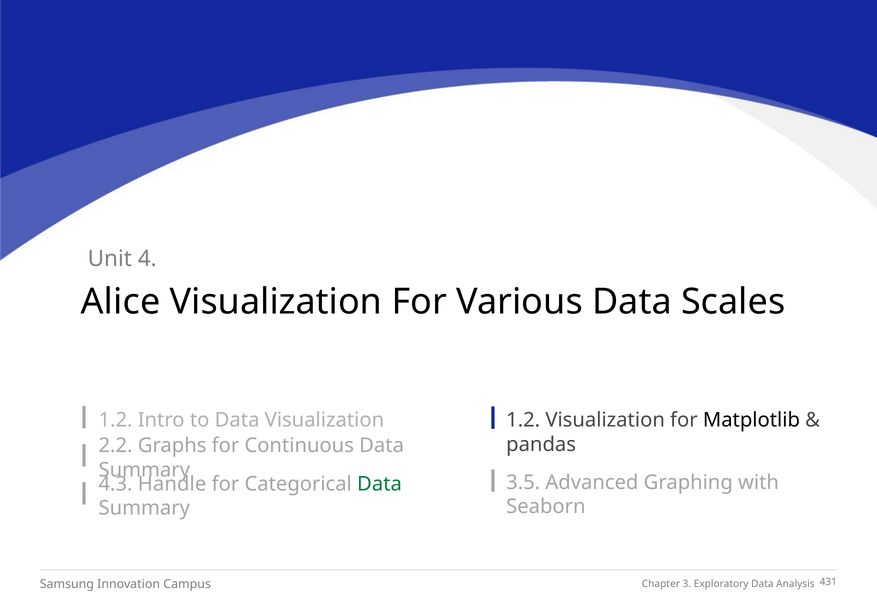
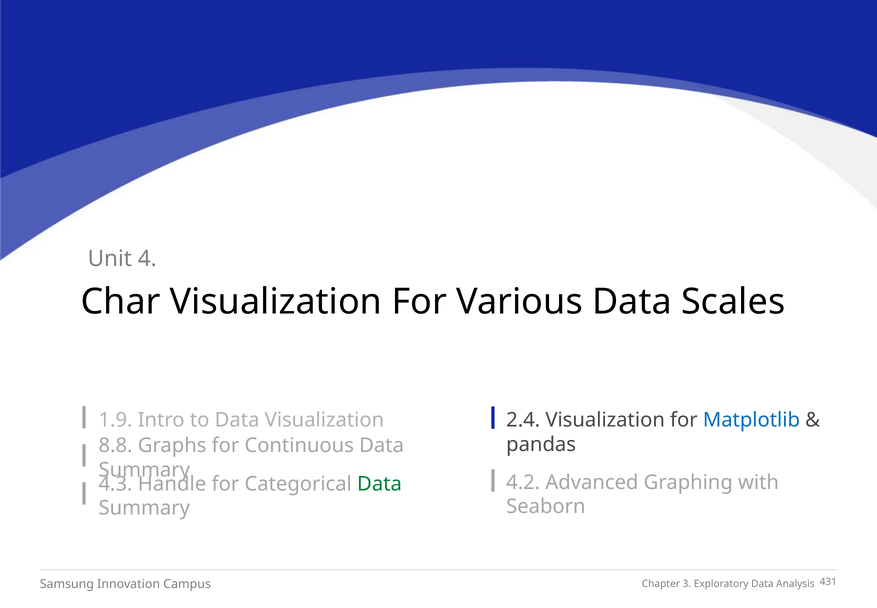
Alice: Alice -> Char
1.2 at (116, 419): 1.2 -> 1.9
1.2 at (523, 420): 1.2 -> 2.4
Matplotlib colour: black -> blue
2.2: 2.2 -> 8.8
3.5: 3.5 -> 4.2
